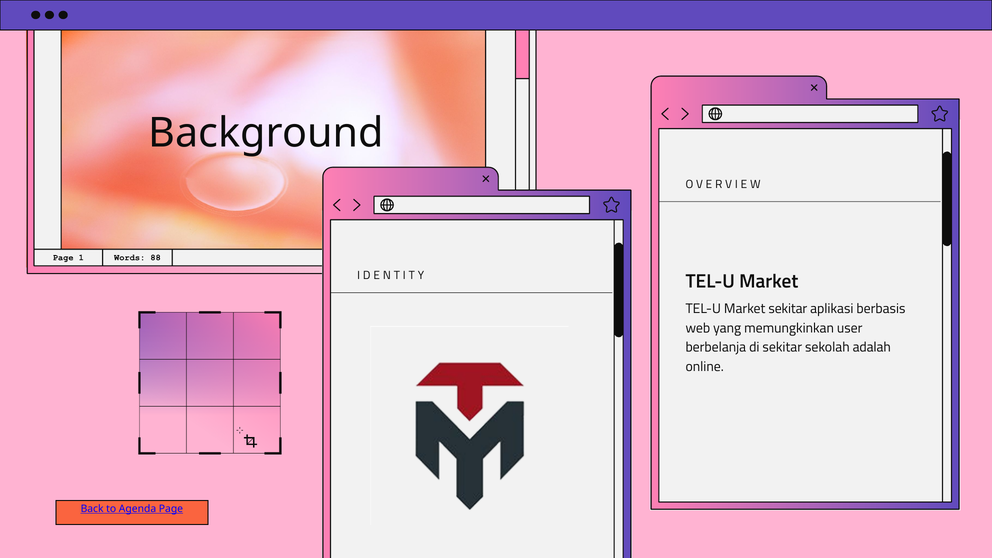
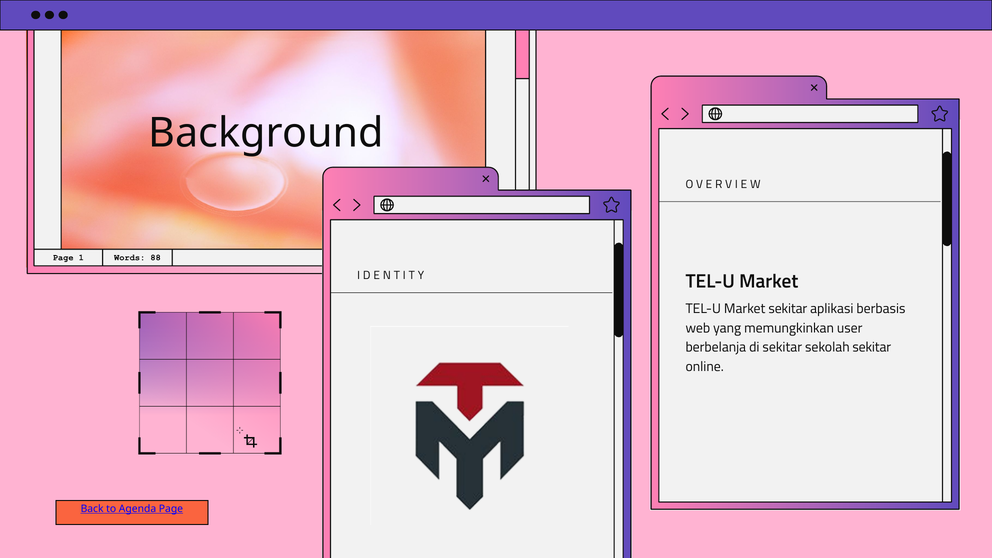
sekolah adalah: adalah -> sekitar
